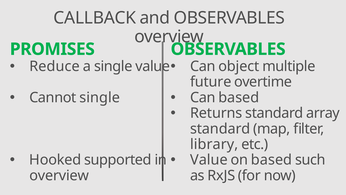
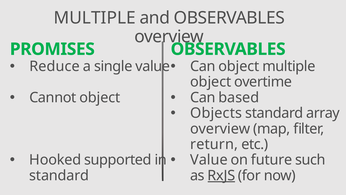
CALLBACK at (95, 18): CALLBACK -> MULTIPLE
future at (211, 82): future -> object
Cannot single: single -> object
Returns: Returns -> Objects
standard at (220, 129): standard -> overview
library: library -> return
on based: based -> future
overview at (59, 175): overview -> standard
RxJS underline: none -> present
